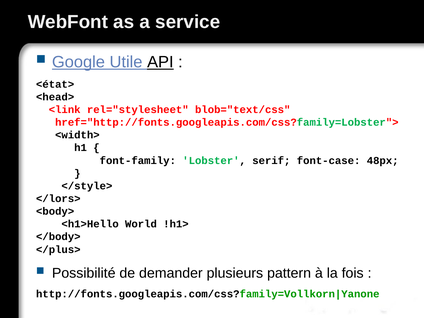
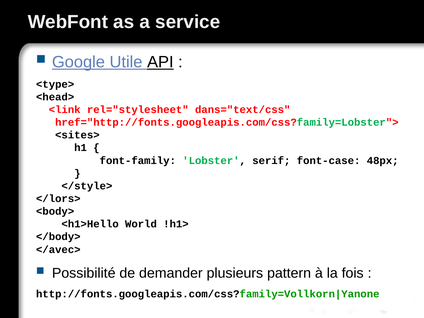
<état>: <état> -> <type>
blob="text/css: blob="text/css -> dans="text/css
<width>: <width> -> <sites>
</plus>: </plus> -> </avec>
